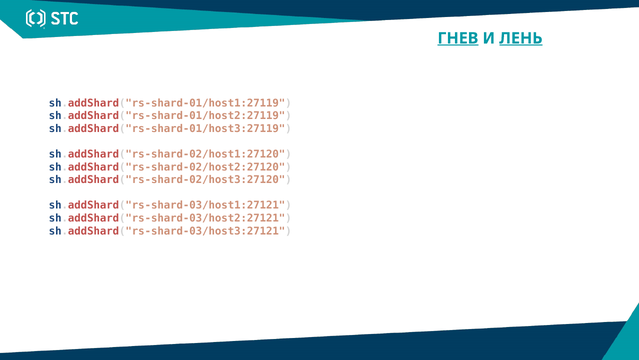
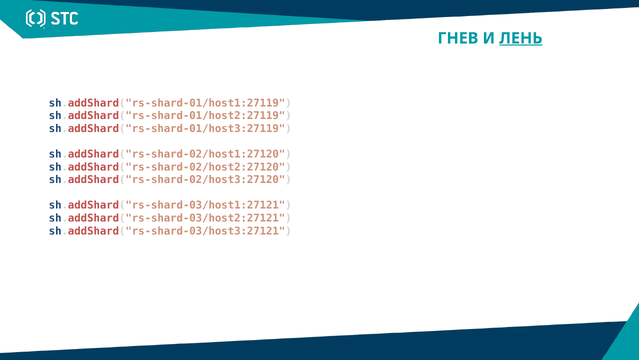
ГНЕВ underline: present -> none
